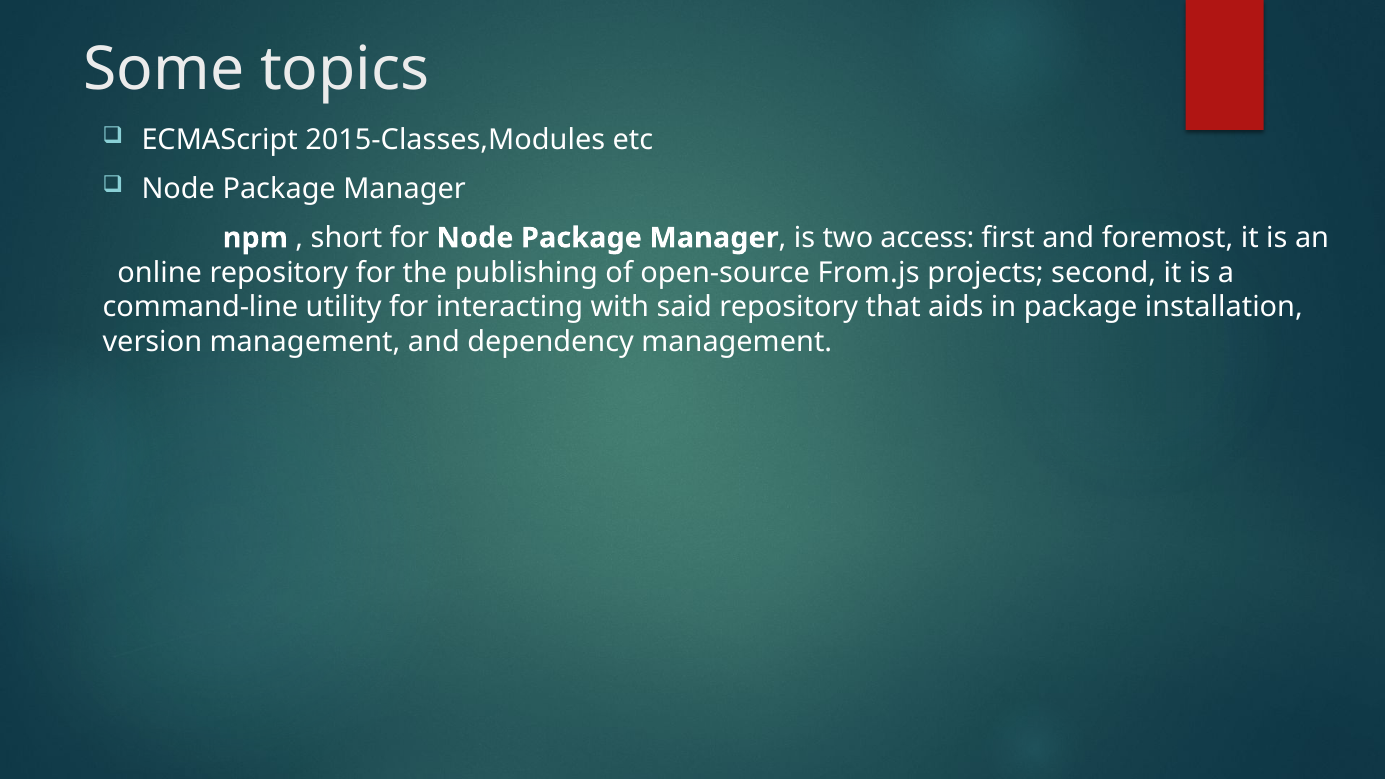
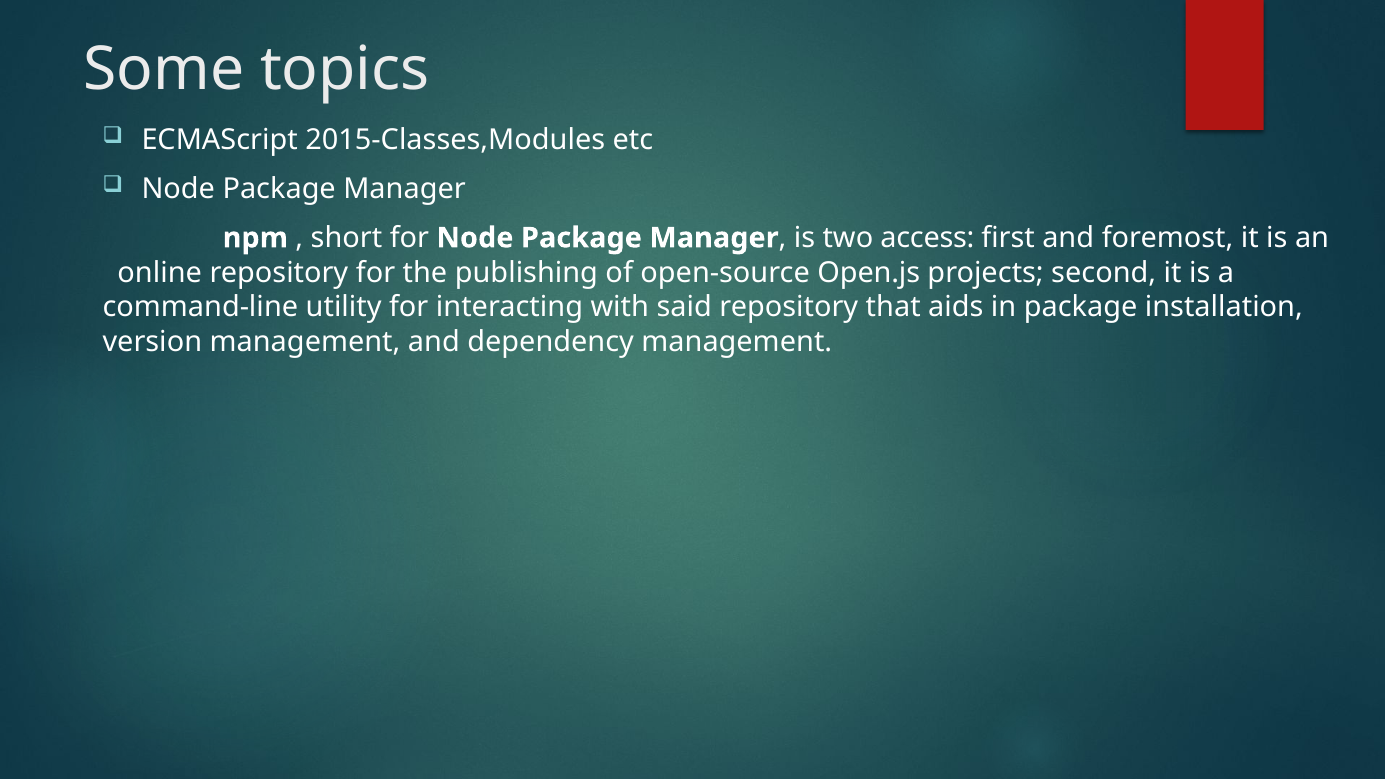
From.js: From.js -> Open.js
